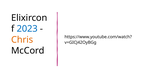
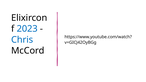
Chris colour: orange -> blue
